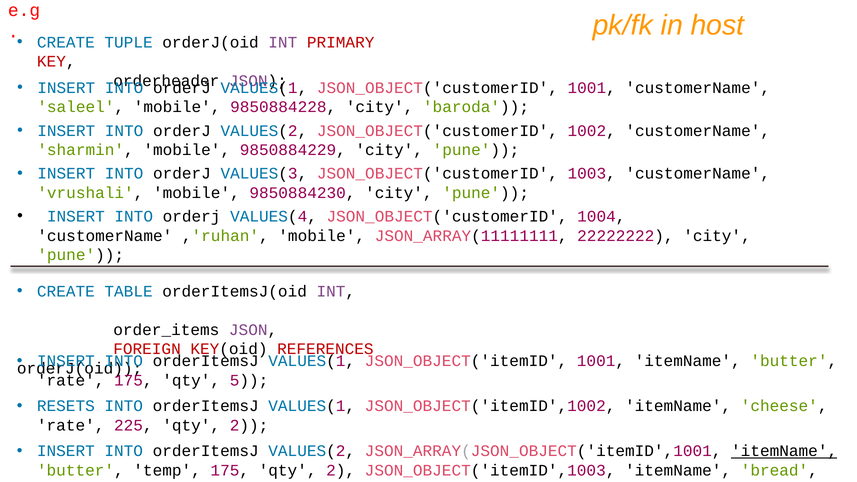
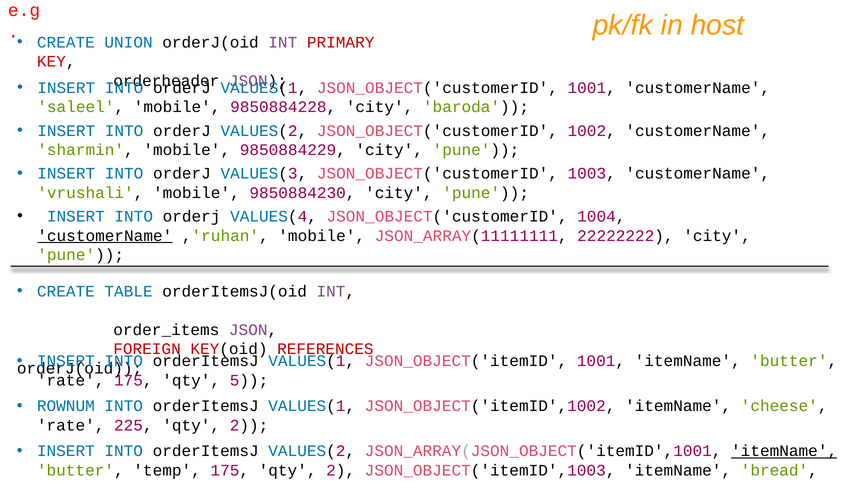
TUPLE: TUPLE -> UNION
customerName at (105, 236) underline: none -> present
RESETS: RESETS -> ROWNUM
